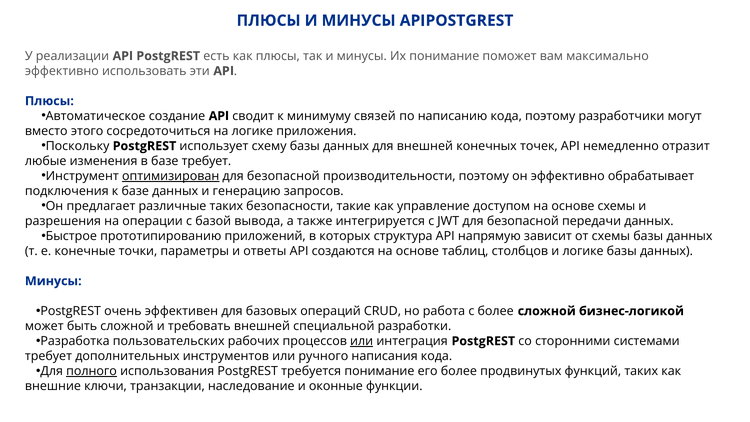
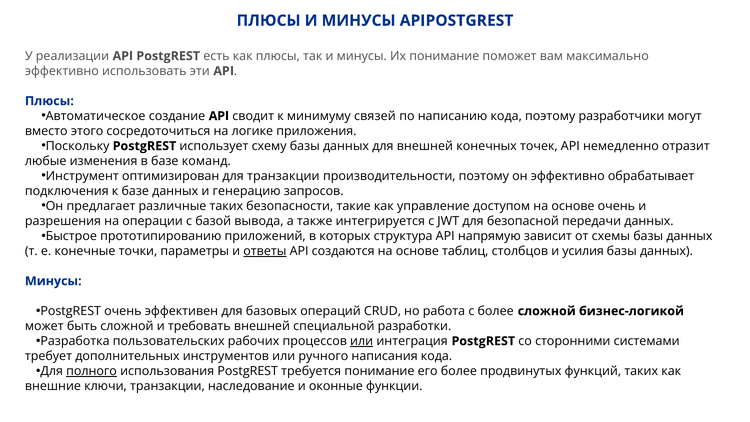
базе требует: требует -> команд
оптимизирован underline: present -> none
безопасной at (283, 176): безопасной -> транзакции
основе схемы: схемы -> очень
ответы underline: none -> present
и логике: логике -> усилия
